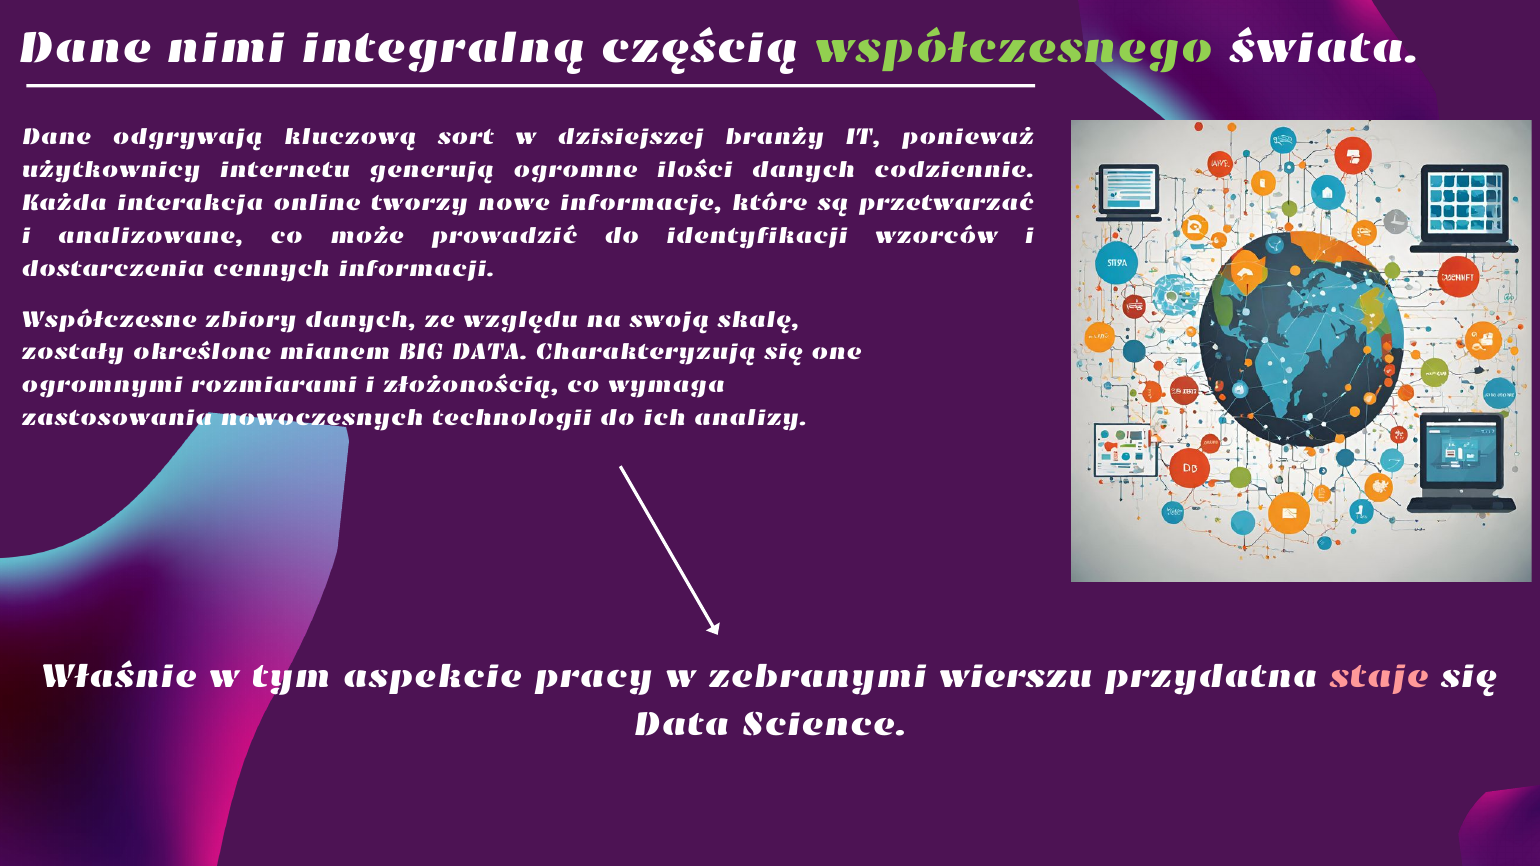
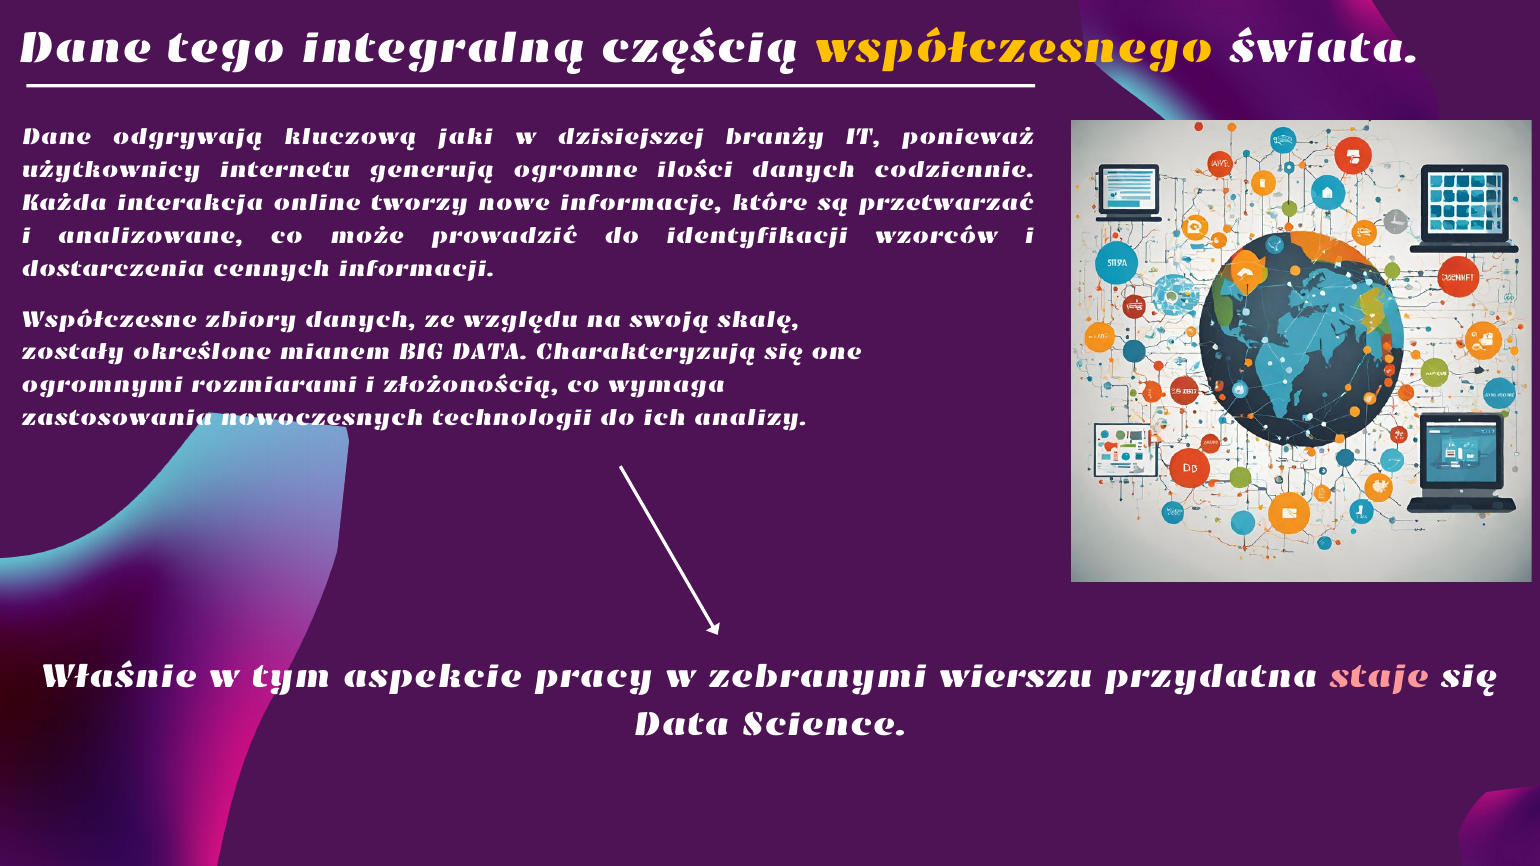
nimi: nimi -> tego
współczesnego colour: light green -> yellow
sort: sort -> jaki
